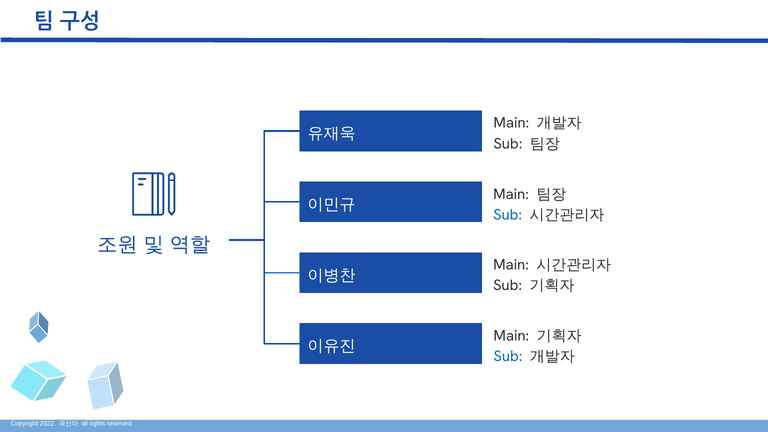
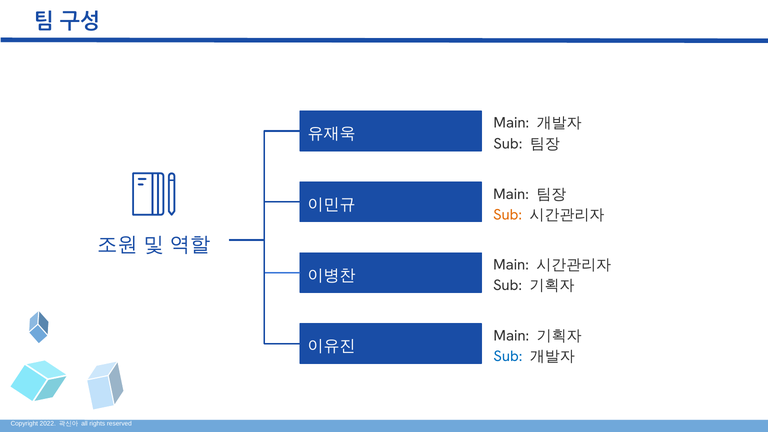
Sub at (508, 215) colour: blue -> orange
